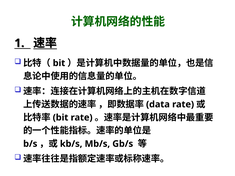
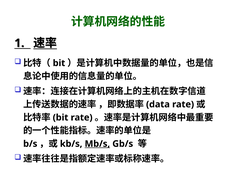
Mb/s underline: none -> present
